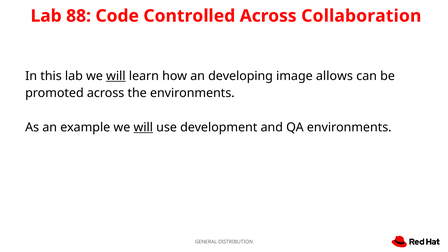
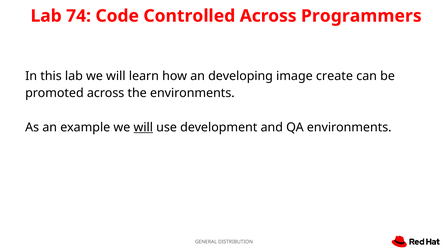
88: 88 -> 74
Collaboration: Collaboration -> Programmers
will at (116, 76) underline: present -> none
allows: allows -> create
